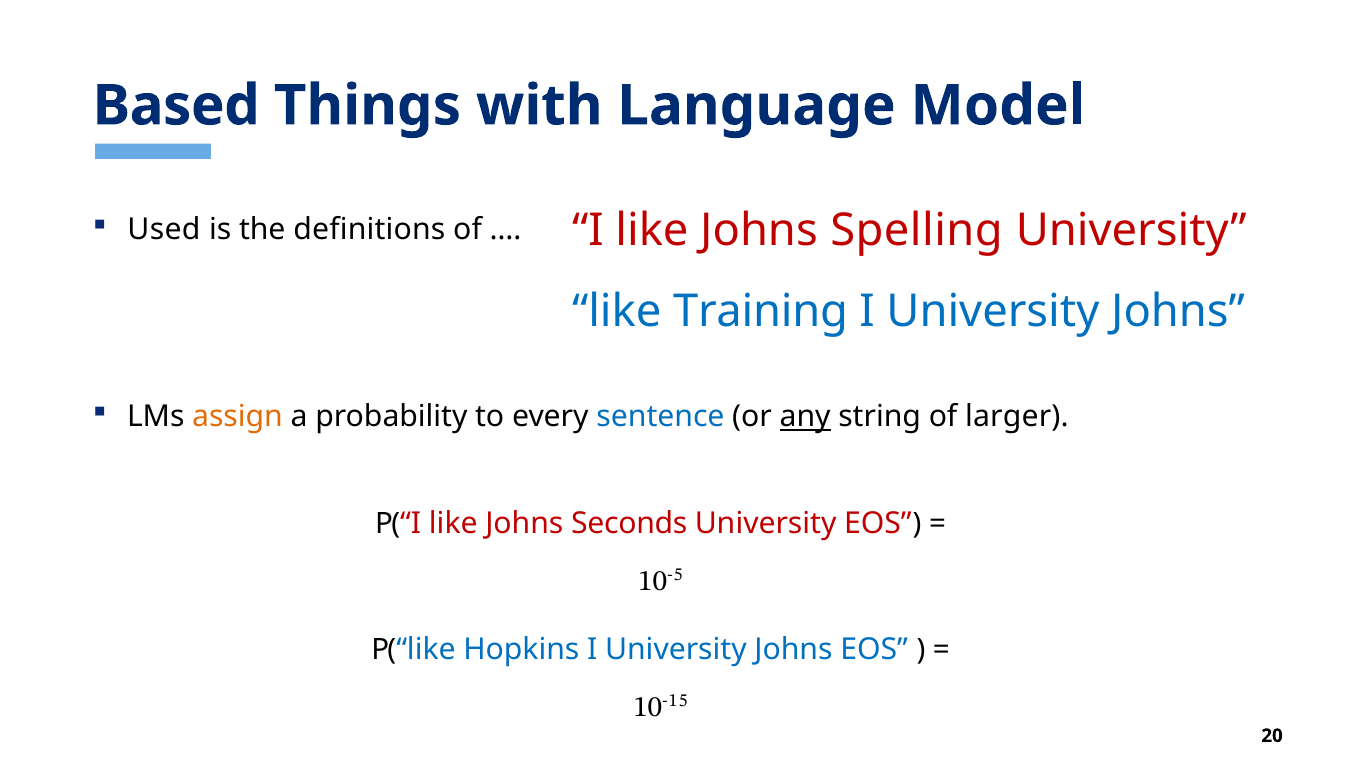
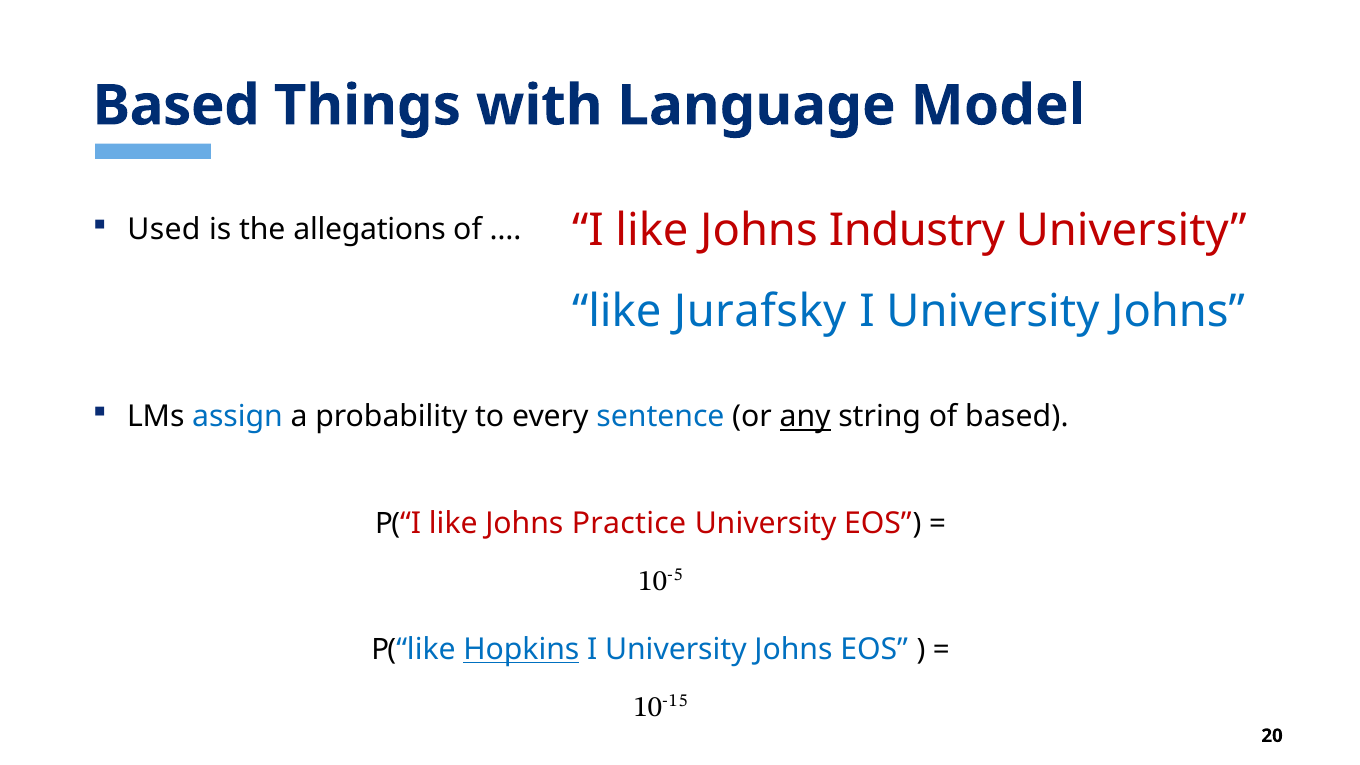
definitions: definitions -> allegations
Spelling: Spelling -> Industry
Training: Training -> Jurafsky
assign colour: orange -> blue
of larger: larger -> based
Seconds: Seconds -> Practice
Hopkins underline: none -> present
